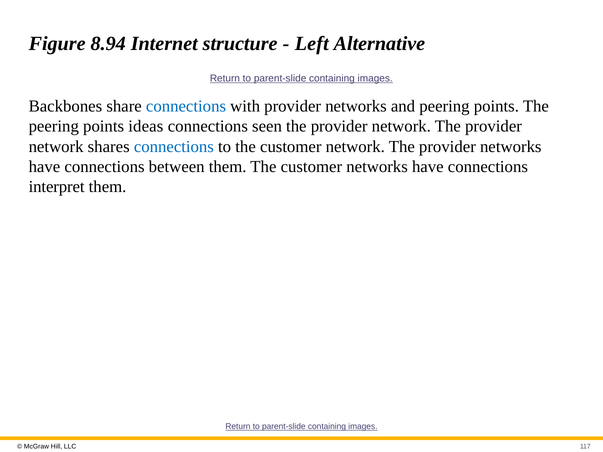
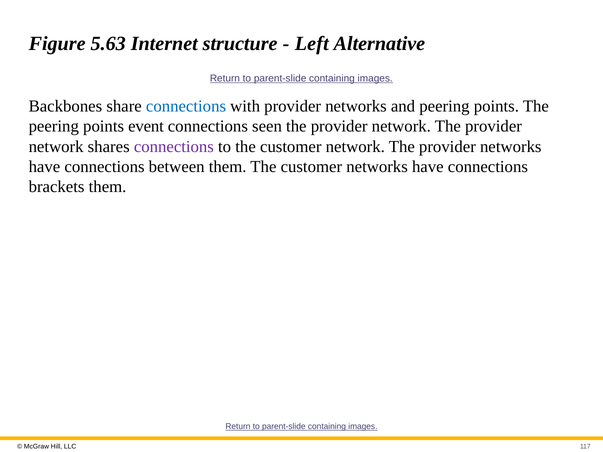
8.94: 8.94 -> 5.63
ideas: ideas -> event
connections at (174, 147) colour: blue -> purple
interpret: interpret -> brackets
